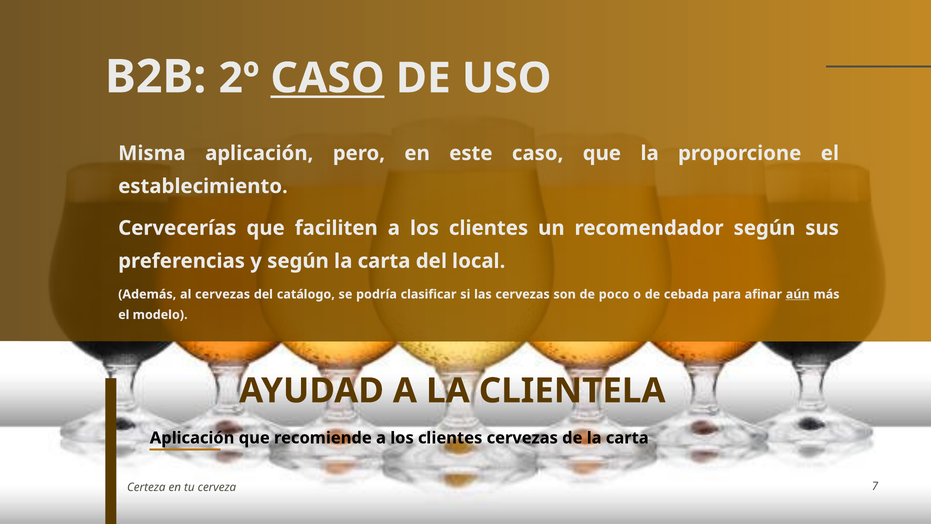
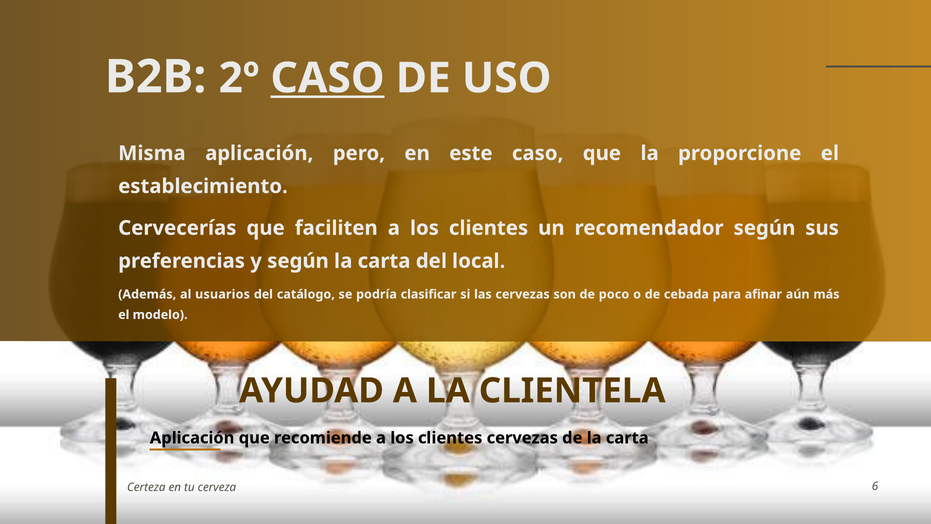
al cervezas: cervezas -> usuarios
aún underline: present -> none
7: 7 -> 6
